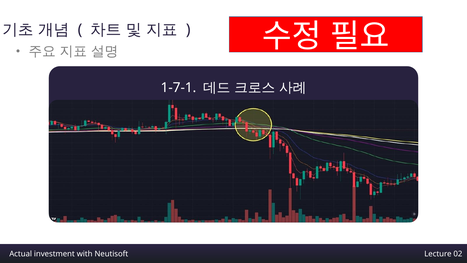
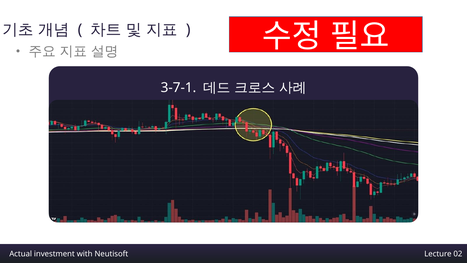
1-7-1: 1-7-1 -> 3-7-1
